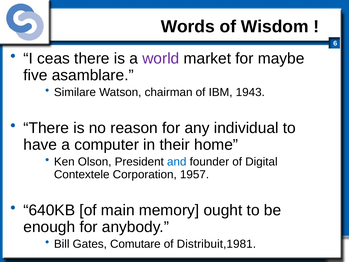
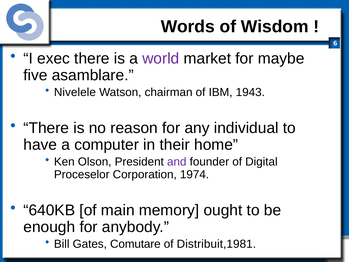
ceas: ceas -> exec
Similare: Similare -> Nivelele
and colour: blue -> purple
Contextele: Contextele -> Proceselor
1957: 1957 -> 1974
